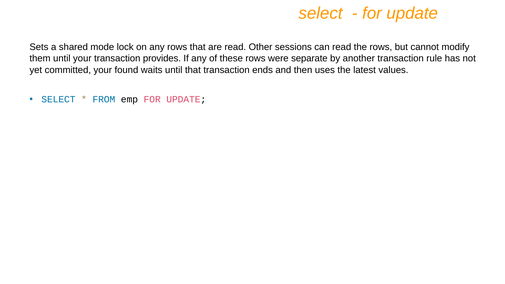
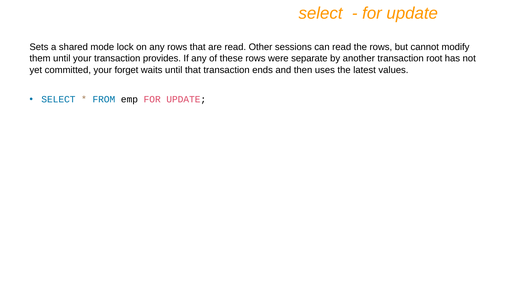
rule: rule -> root
found: found -> forget
